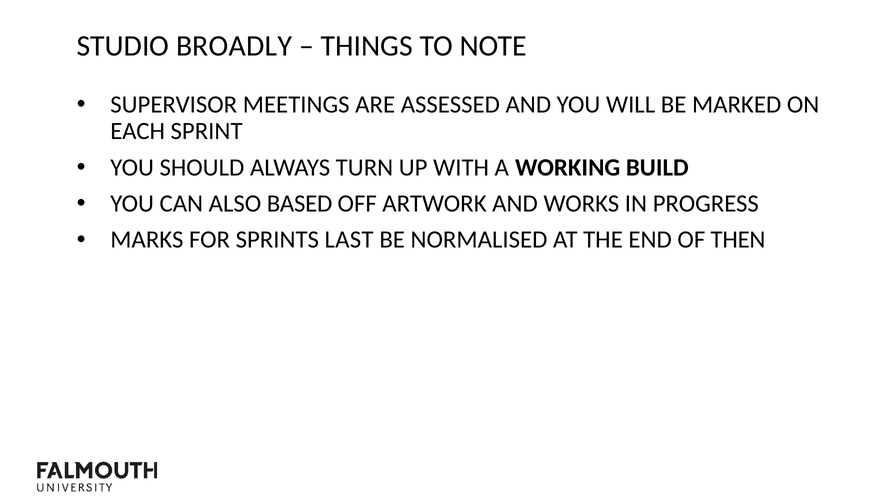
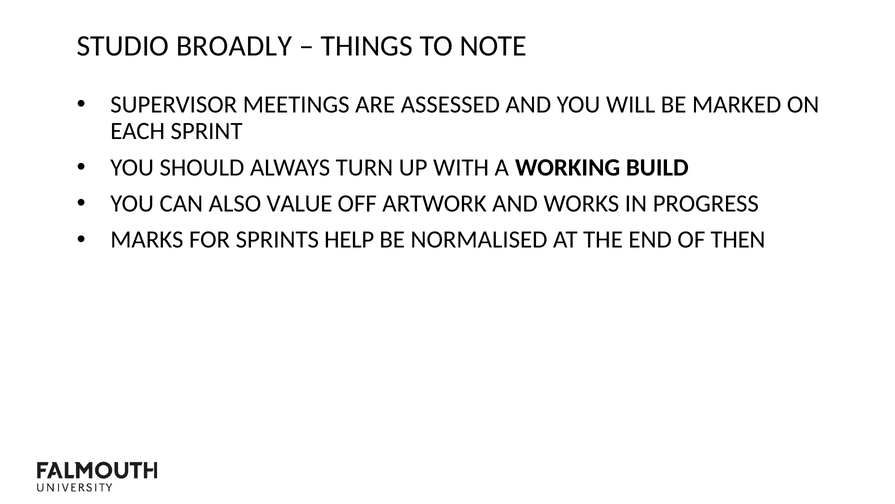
BASED: BASED -> VALUE
LAST: LAST -> HELP
